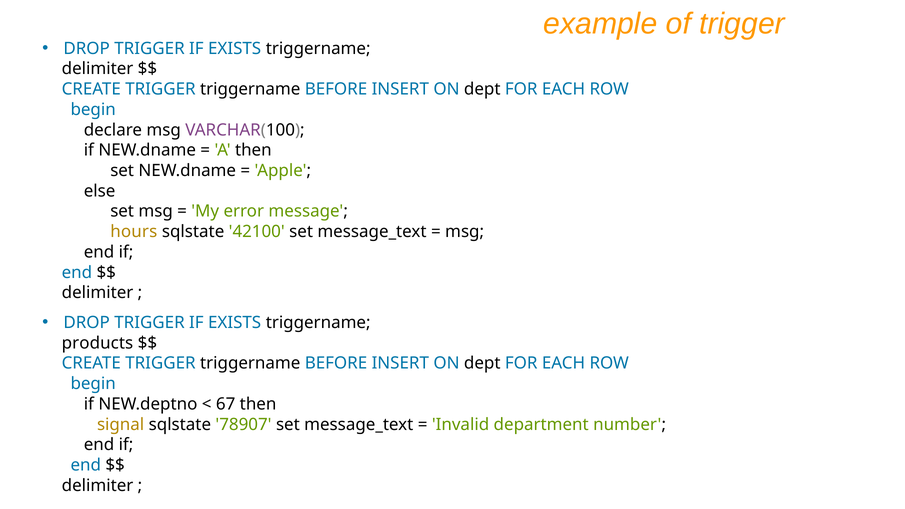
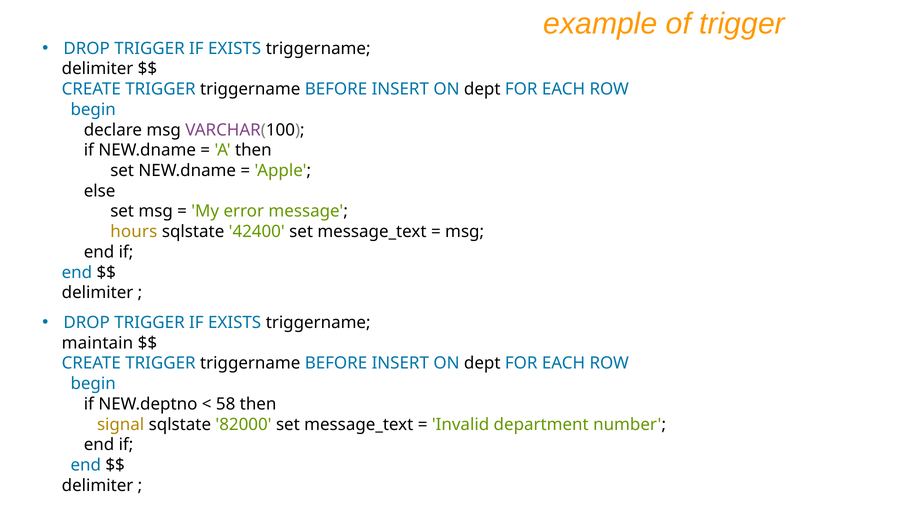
42100: 42100 -> 42400
products: products -> maintain
67: 67 -> 58
78907: 78907 -> 82000
